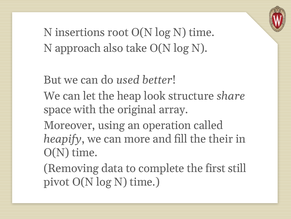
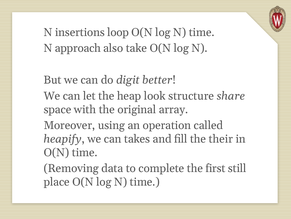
root: root -> loop
used: used -> digit
more: more -> takes
pivot: pivot -> place
